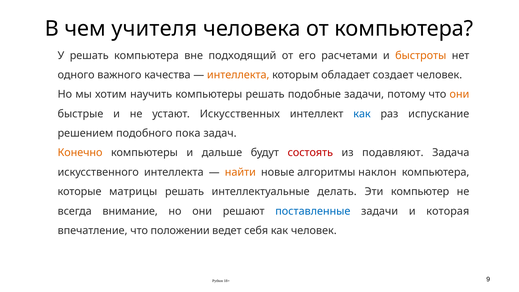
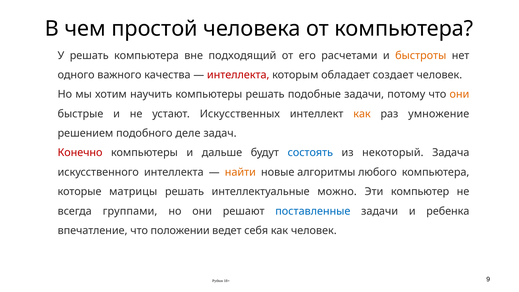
учителя: учителя -> простой
интеллекта at (238, 75) colour: orange -> red
как at (362, 114) colour: blue -> orange
испускание: испускание -> умножение
пока: пока -> деле
Конечно colour: orange -> red
состоять colour: red -> blue
подавляют: подавляют -> некоторый
наклон: наклон -> любого
делать: делать -> можно
внимание: внимание -> группами
которая: которая -> ребенка
